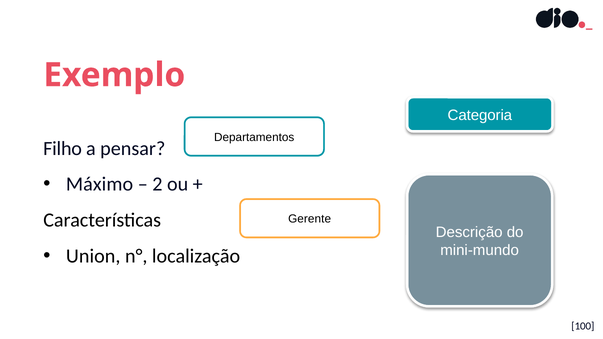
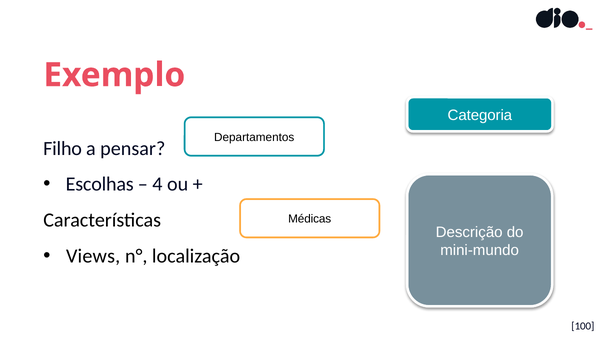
Máximo: Máximo -> Escolhas
2: 2 -> 4
Gerente: Gerente -> Médicas
Union: Union -> Views
